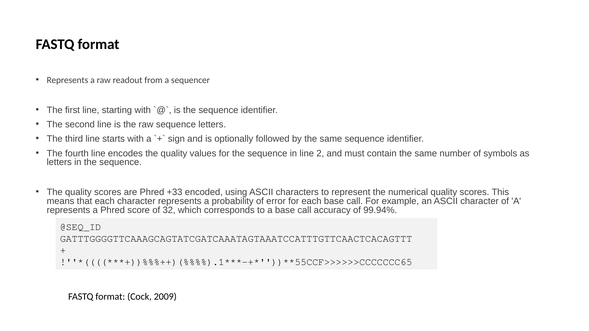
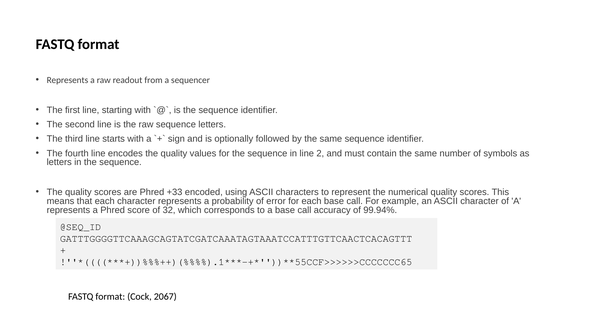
2009: 2009 -> 2067
